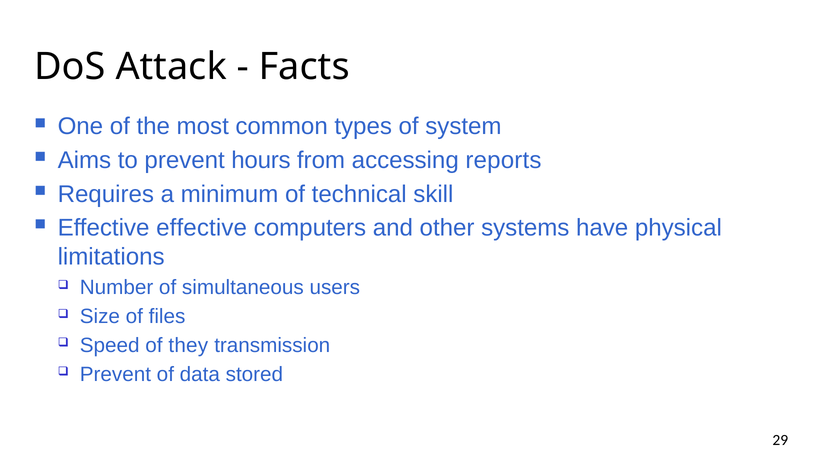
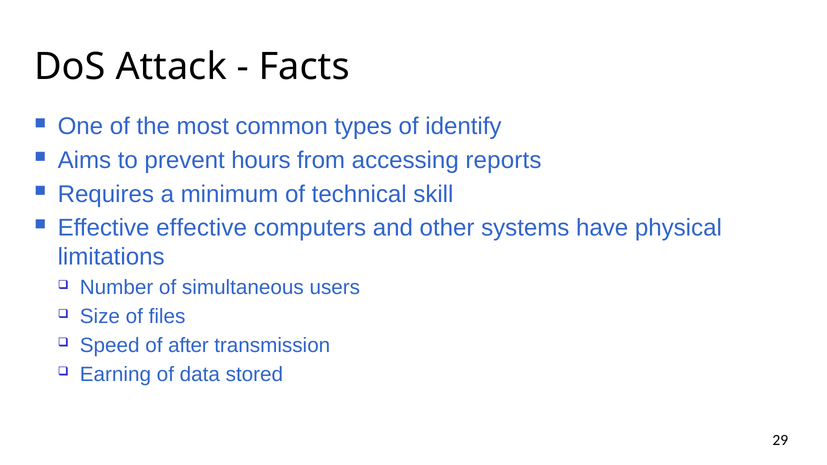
system: system -> identify
they: they -> after
Prevent at (115, 375): Prevent -> Earning
